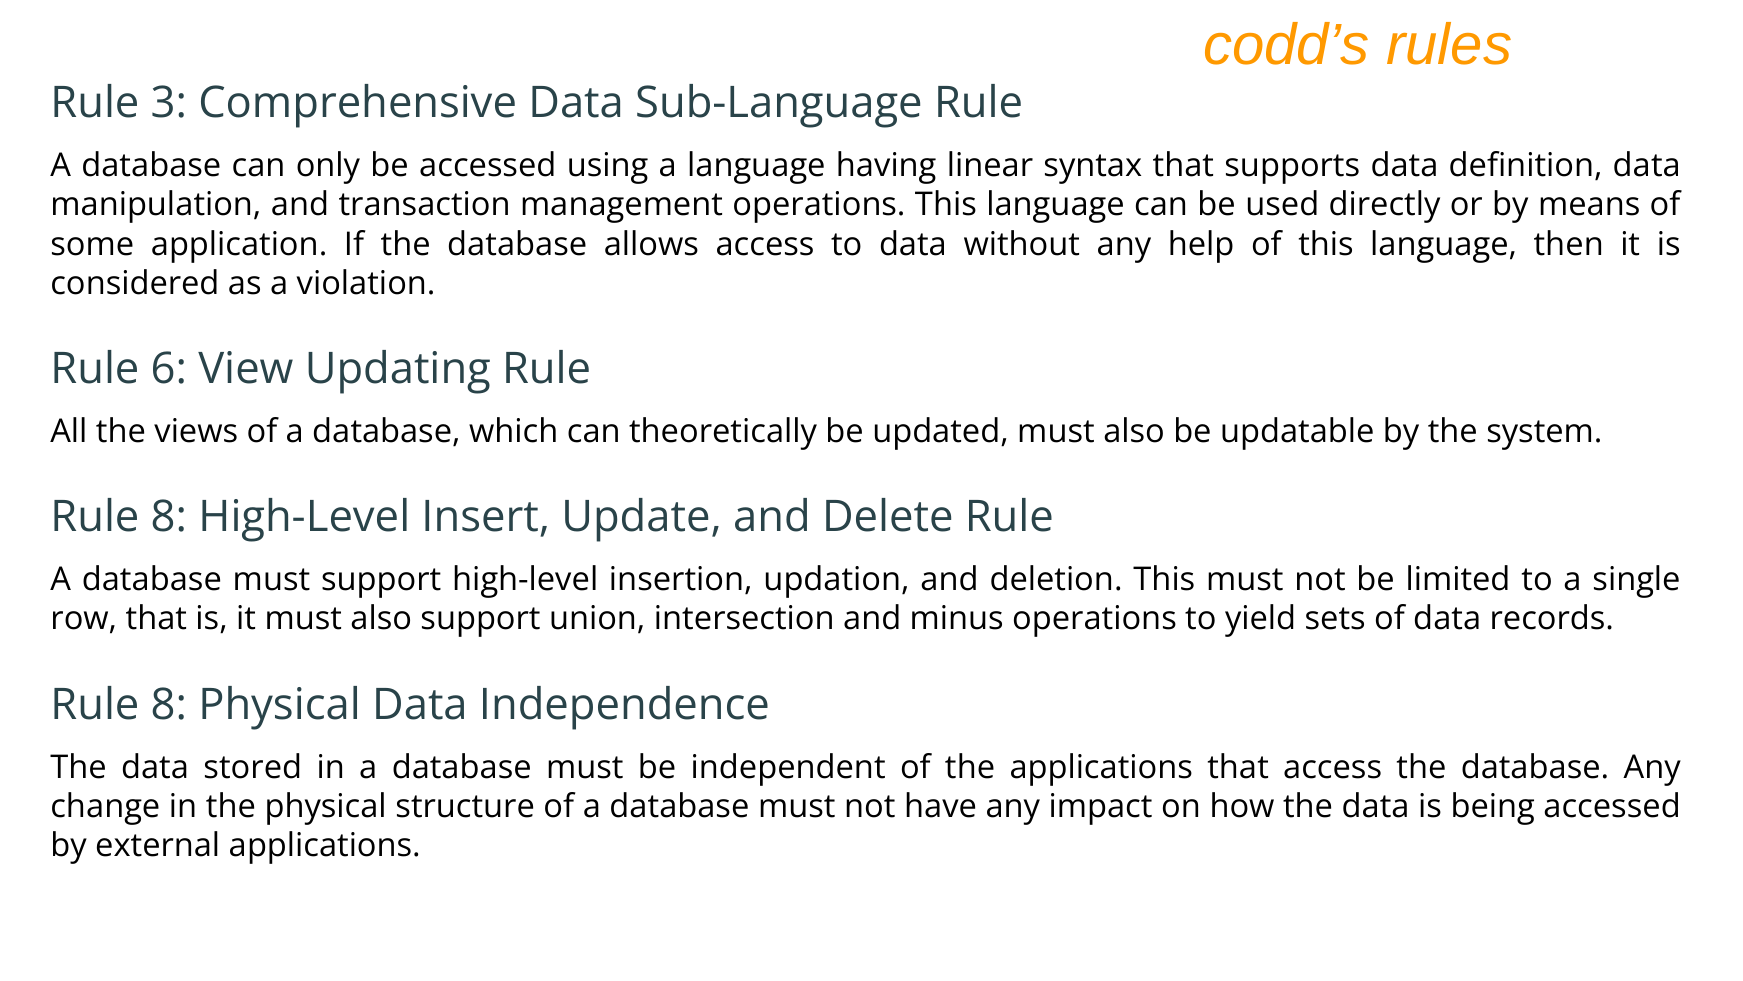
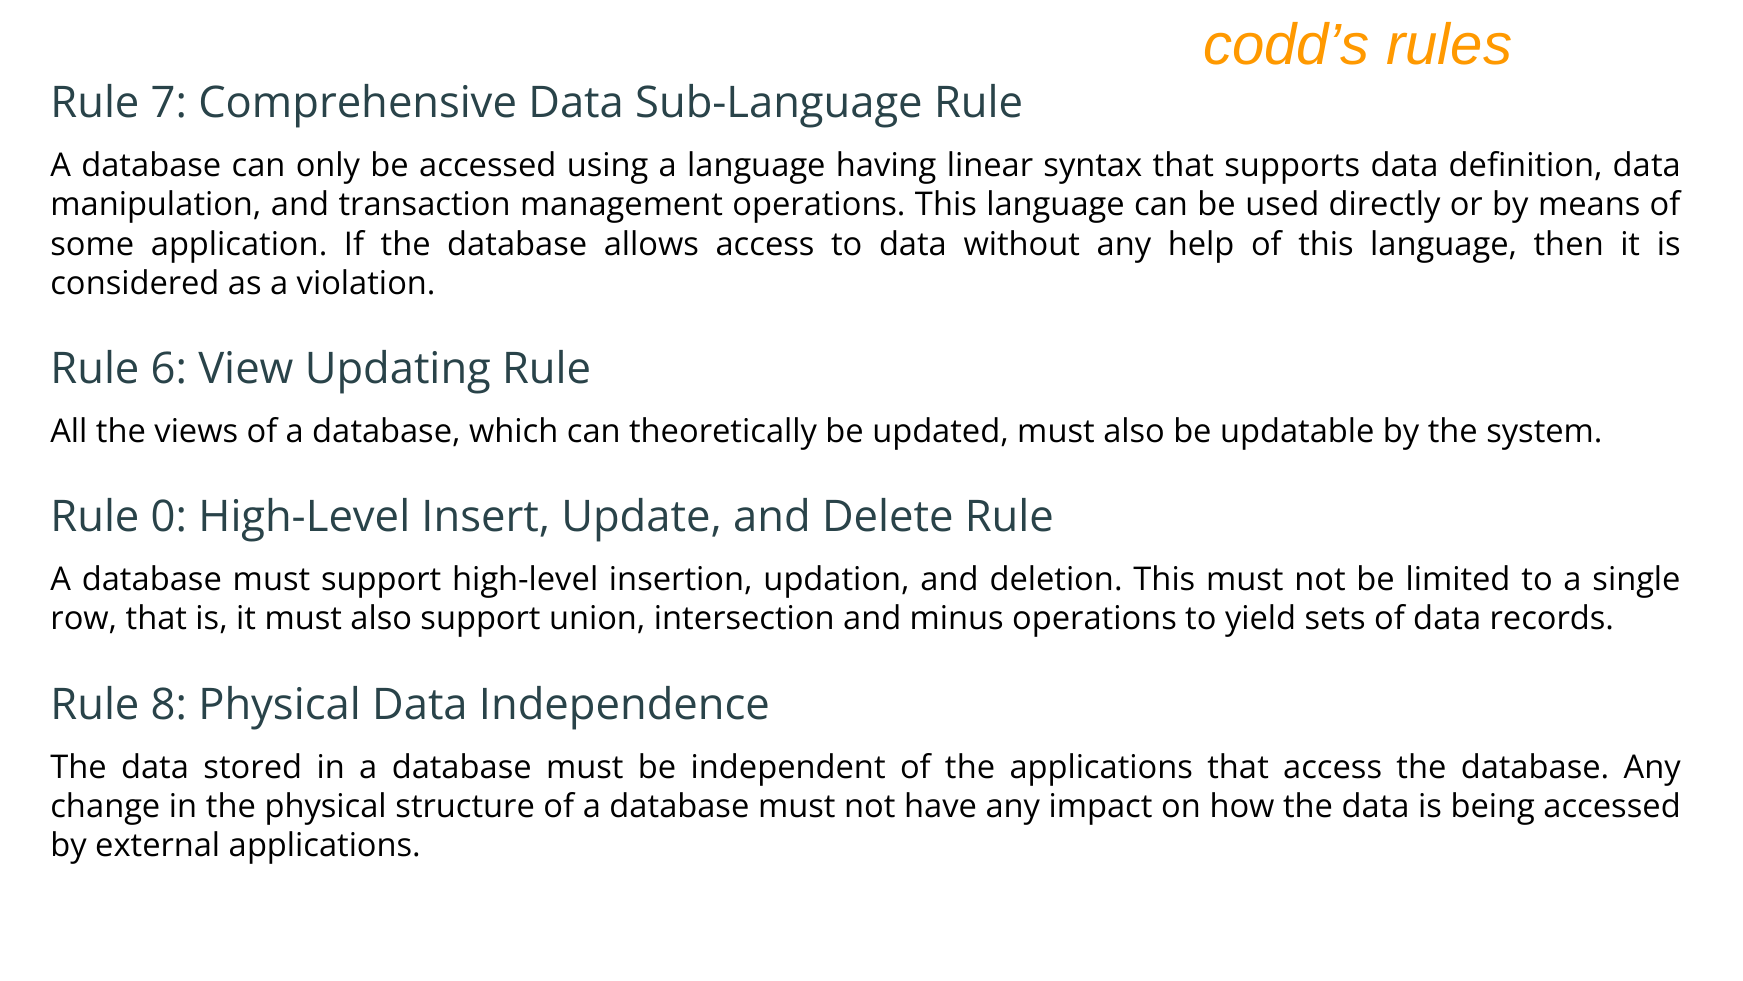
3: 3 -> 7
8 at (169, 517): 8 -> 0
